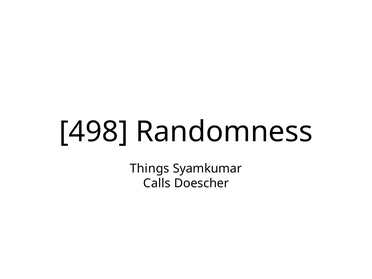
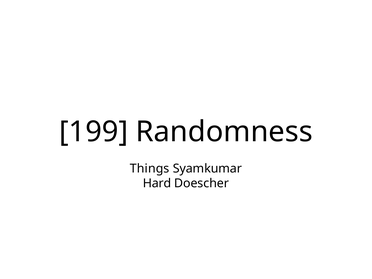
498: 498 -> 199
Calls: Calls -> Hard
